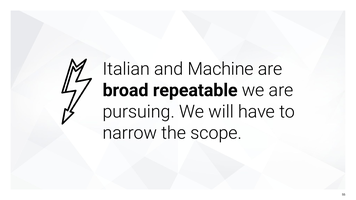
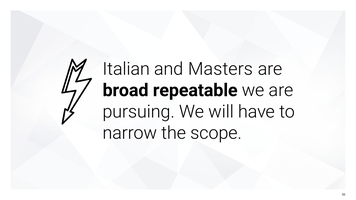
Machine: Machine -> Masters
